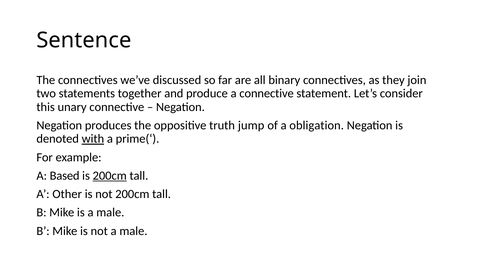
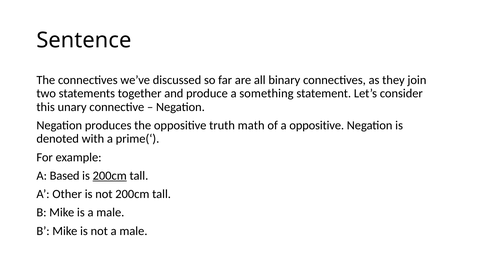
a connective: connective -> something
jump: jump -> math
a obligation: obligation -> oppositive
with underline: present -> none
